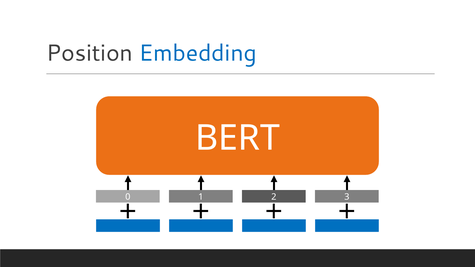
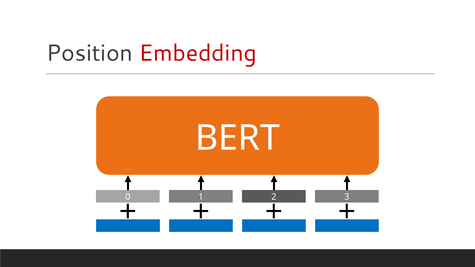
Embedding colour: blue -> red
